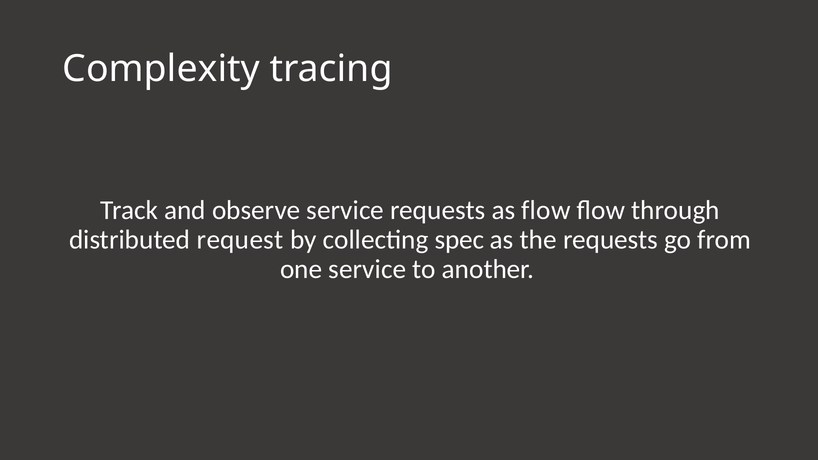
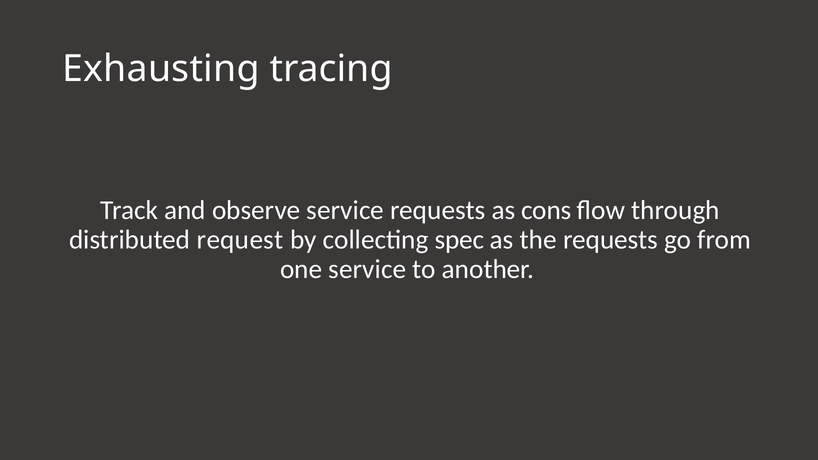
Complexity: Complexity -> Exhausting
as flow: flow -> cons
